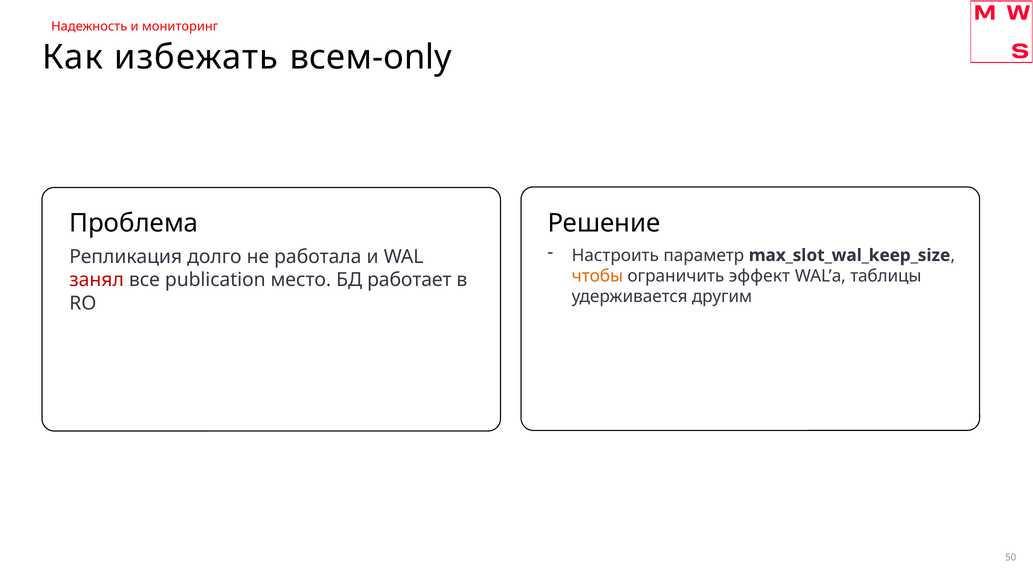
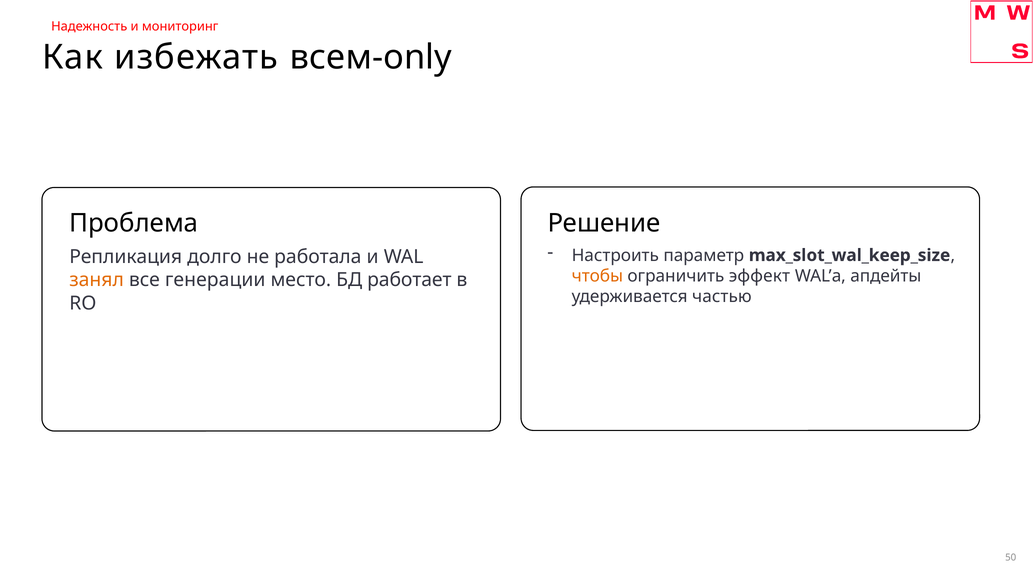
таблицы: таблицы -> апдейты
занял colour: red -> orange
publication: publication -> генерации
другим: другим -> частью
